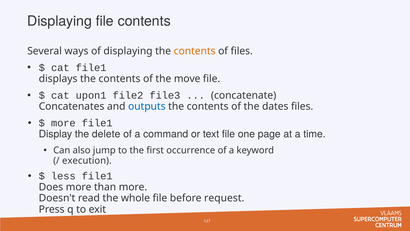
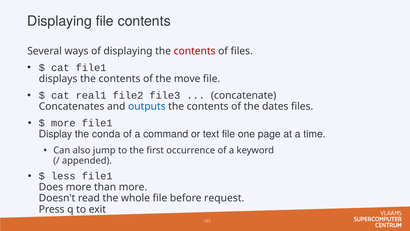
contents at (195, 51) colour: orange -> red
upon1: upon1 -> real1
delete: delete -> conda
execution: execution -> appended
